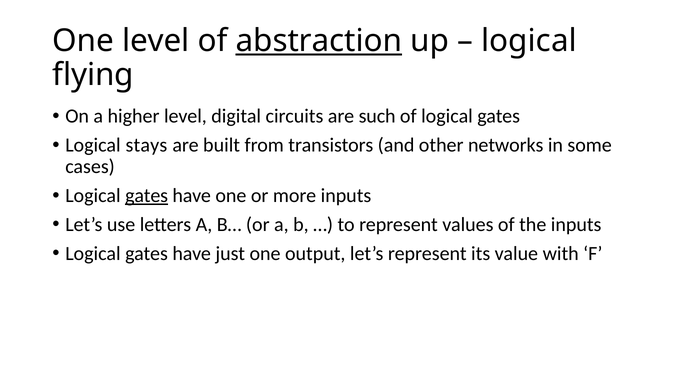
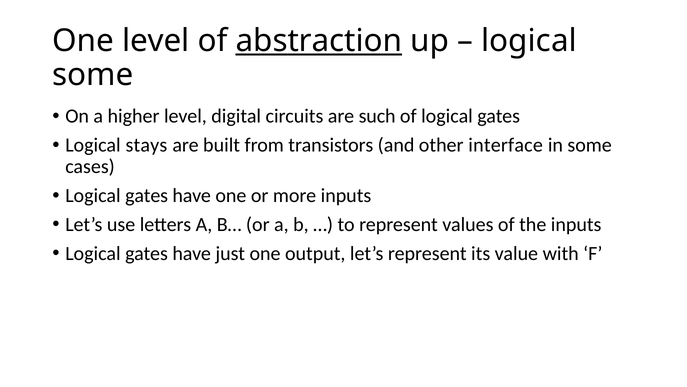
flying at (93, 75): flying -> some
networks: networks -> interface
gates at (147, 195) underline: present -> none
